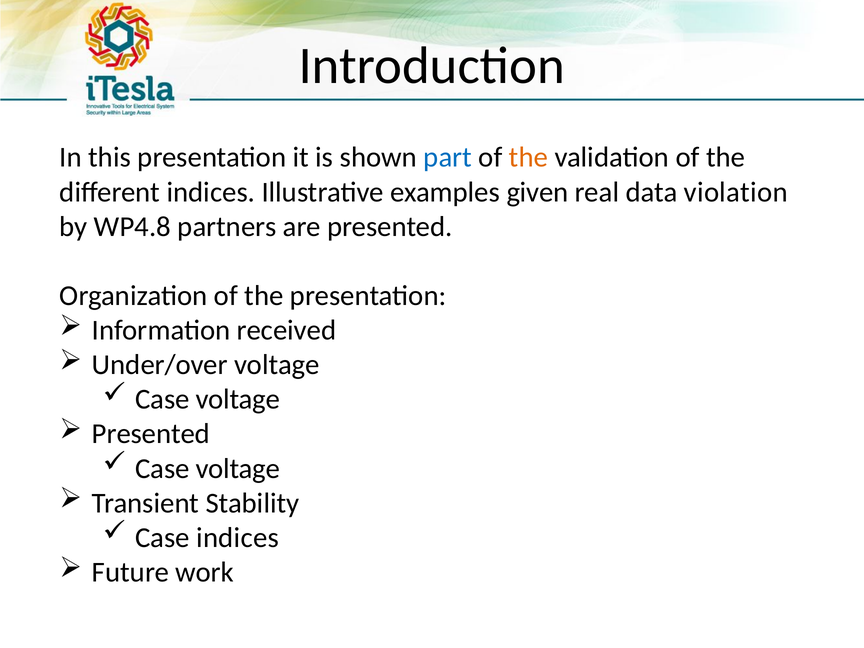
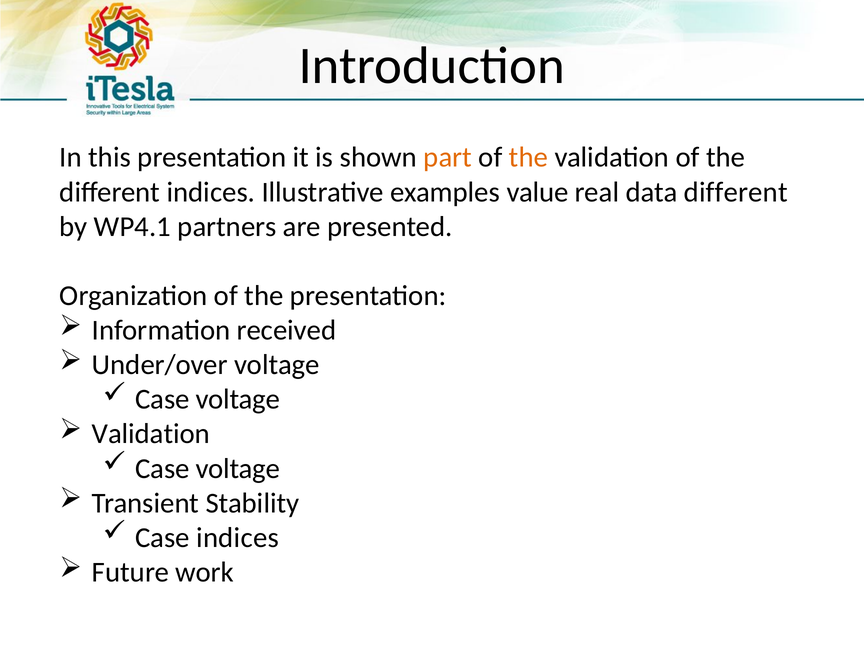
part colour: blue -> orange
given: given -> value
data violation: violation -> different
WP4.8: WP4.8 -> WP4.1
Presented at (151, 434): Presented -> Validation
